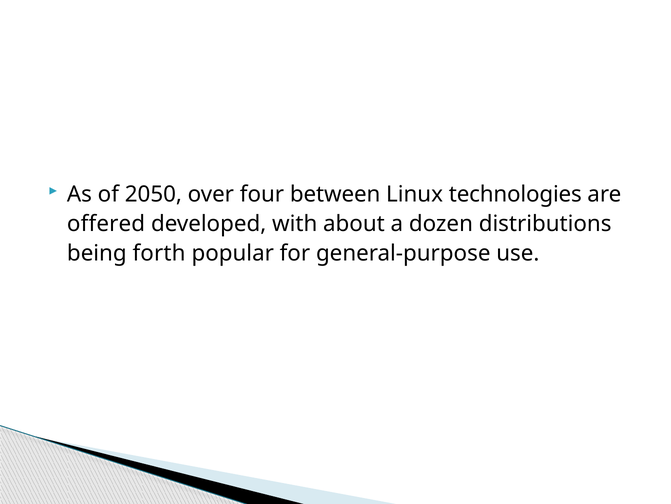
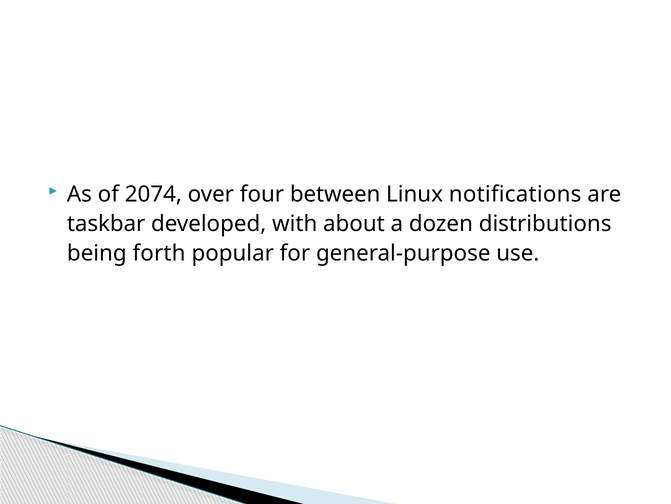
2050: 2050 -> 2074
technologies: technologies -> notifications
offered: offered -> taskbar
